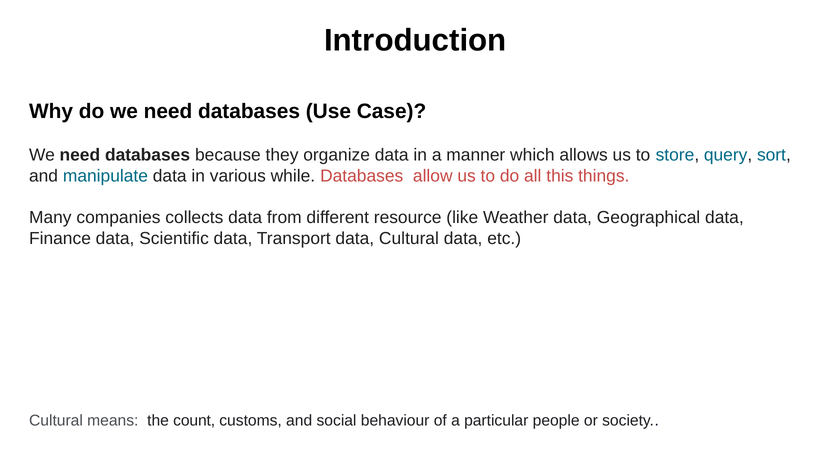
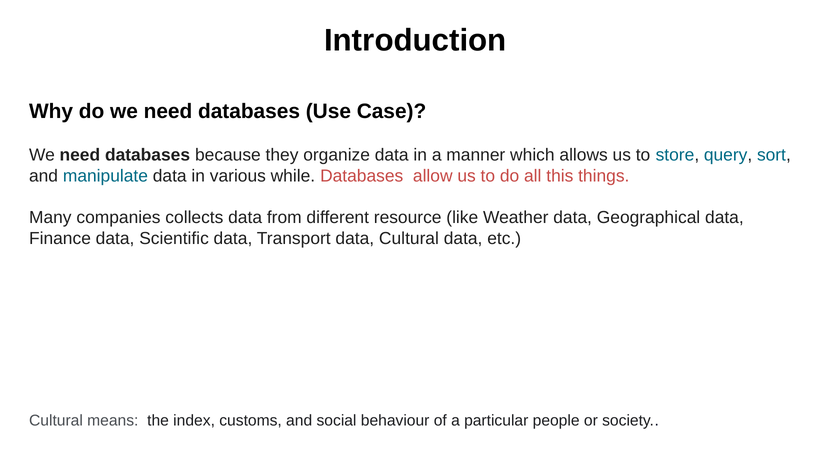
count: count -> index
